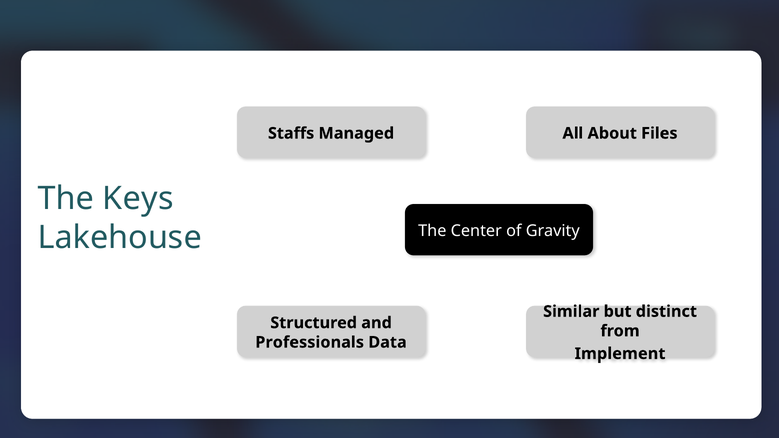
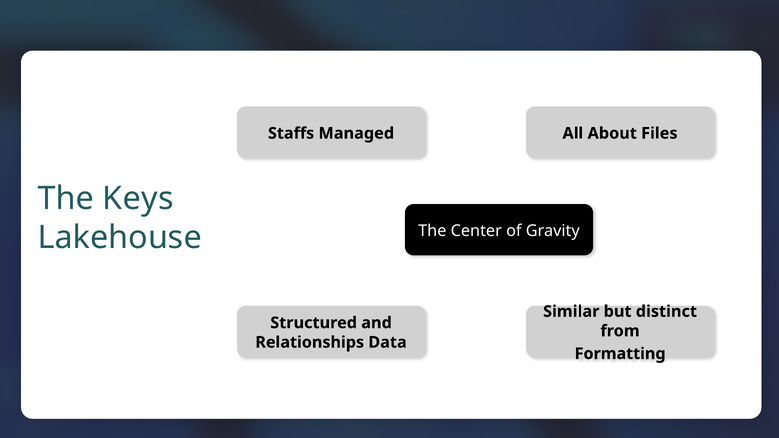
Professionals: Professionals -> Relationships
Implement: Implement -> Formatting
